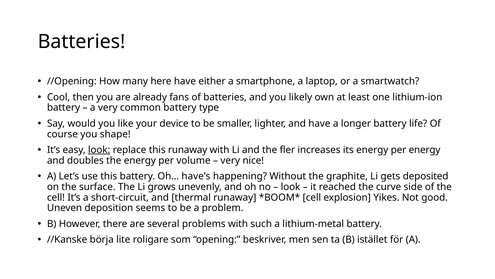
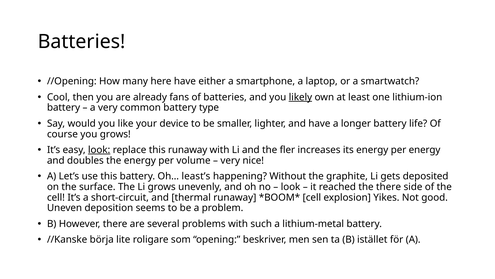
likely underline: none -> present
you shape: shape -> grows
have’s: have’s -> least’s
the curve: curve -> there
